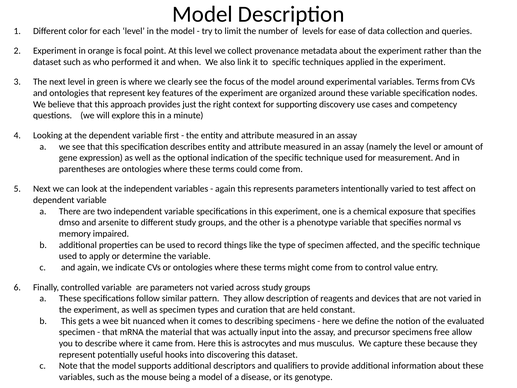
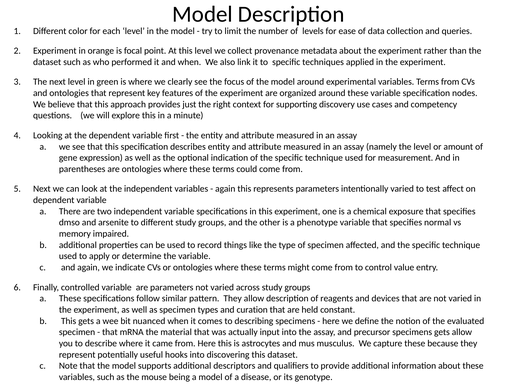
specimens free: free -> gets
